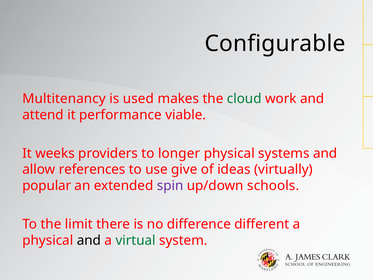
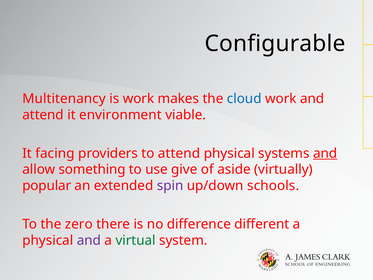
is used: used -> work
cloud colour: green -> blue
performance: performance -> environment
weeks: weeks -> facing
to longer: longer -> attend
and at (325, 153) underline: none -> present
references: references -> something
ideas: ideas -> aside
limit: limit -> zero
and at (89, 240) colour: black -> purple
